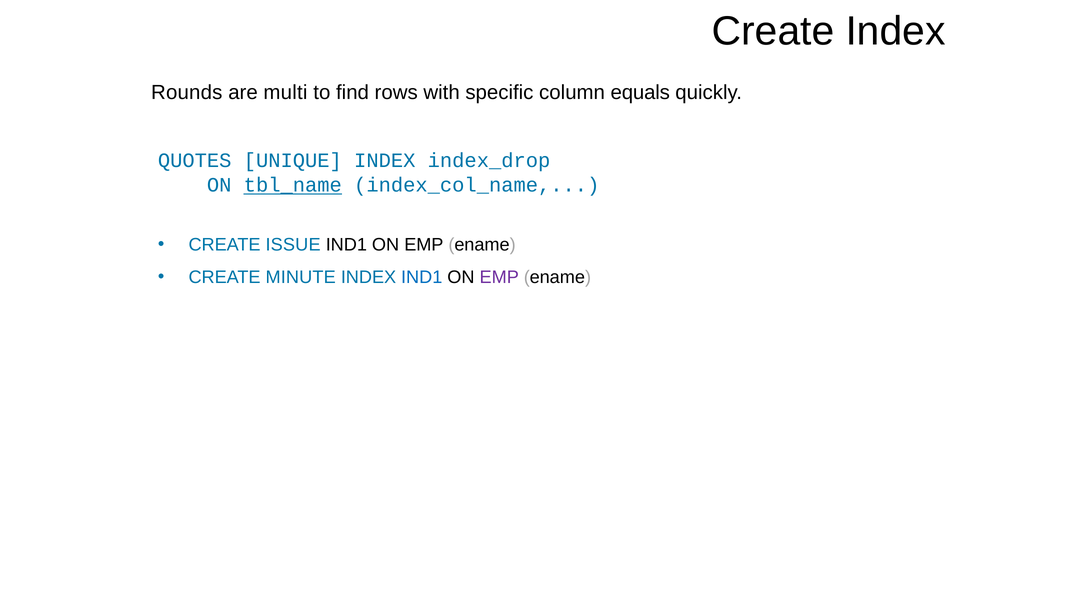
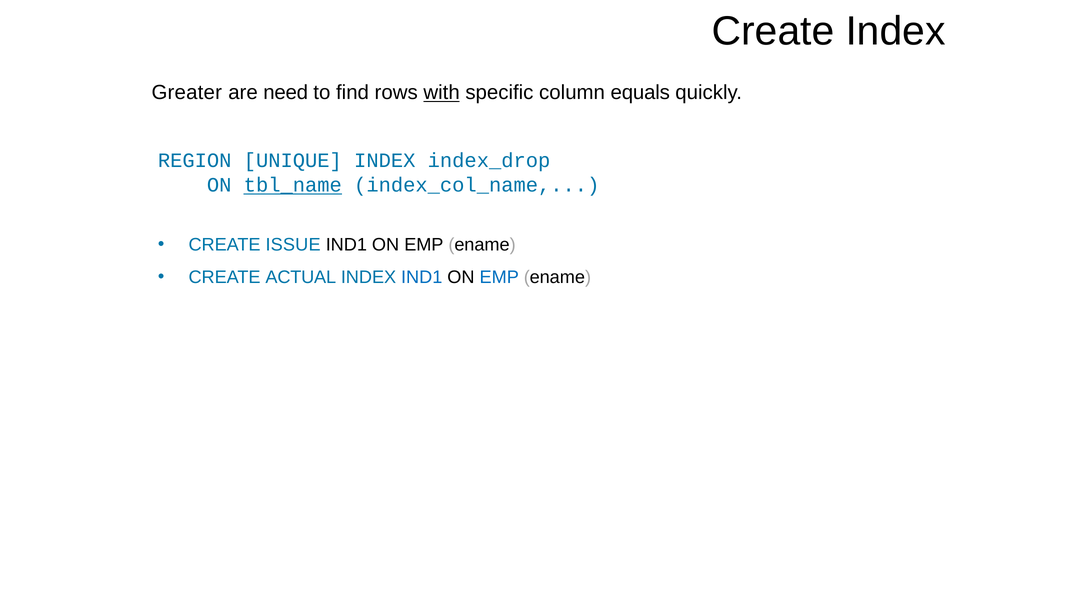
Rounds: Rounds -> Greater
multi: multi -> need
with underline: none -> present
QUOTES: QUOTES -> REGION
MINUTE: MINUTE -> ACTUAL
EMP at (499, 277) colour: purple -> blue
